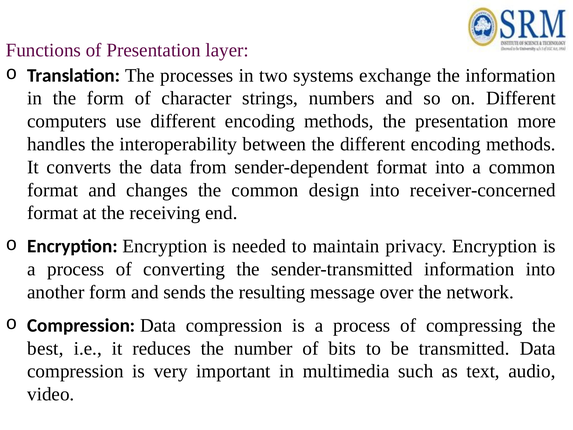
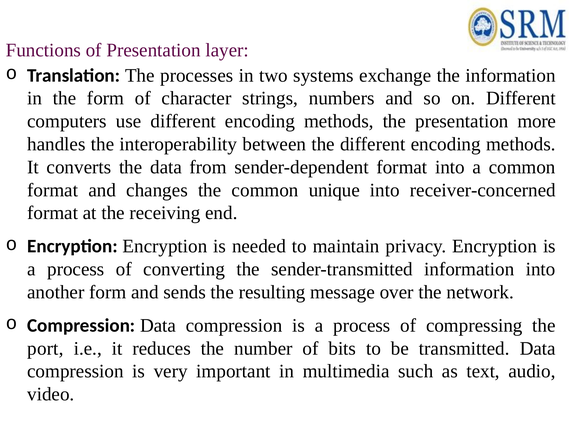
design: design -> unique
best: best -> port
